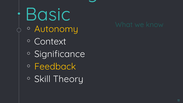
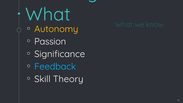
Basic at (48, 14): Basic -> What
Context: Context -> Passion
Feedback colour: yellow -> light blue
